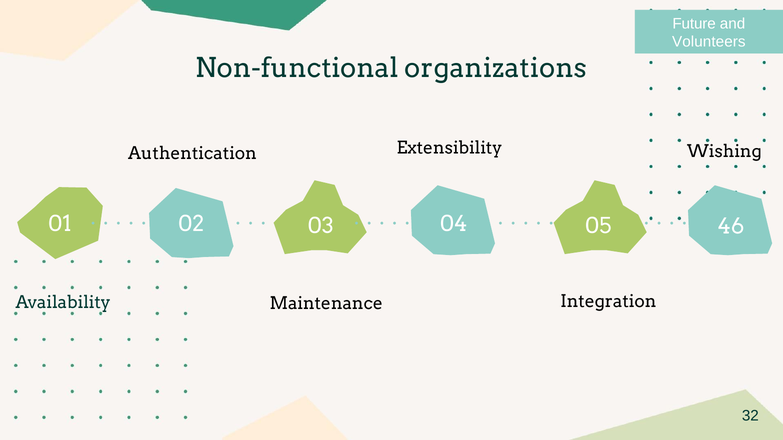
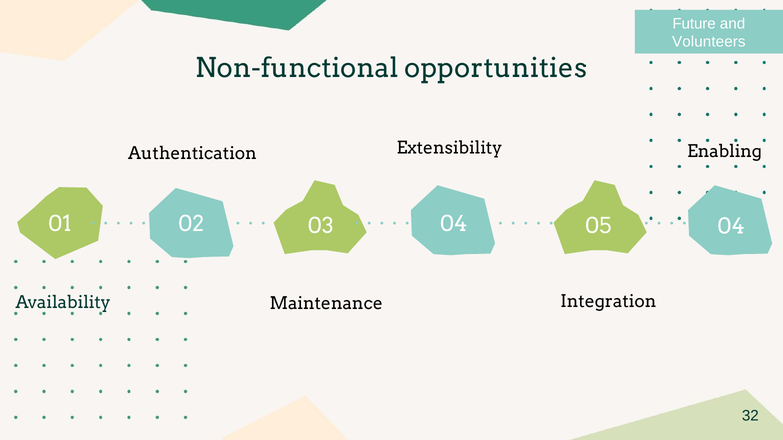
organizations: organizations -> opportunities
Wishing: Wishing -> Enabling
03 46: 46 -> 04
